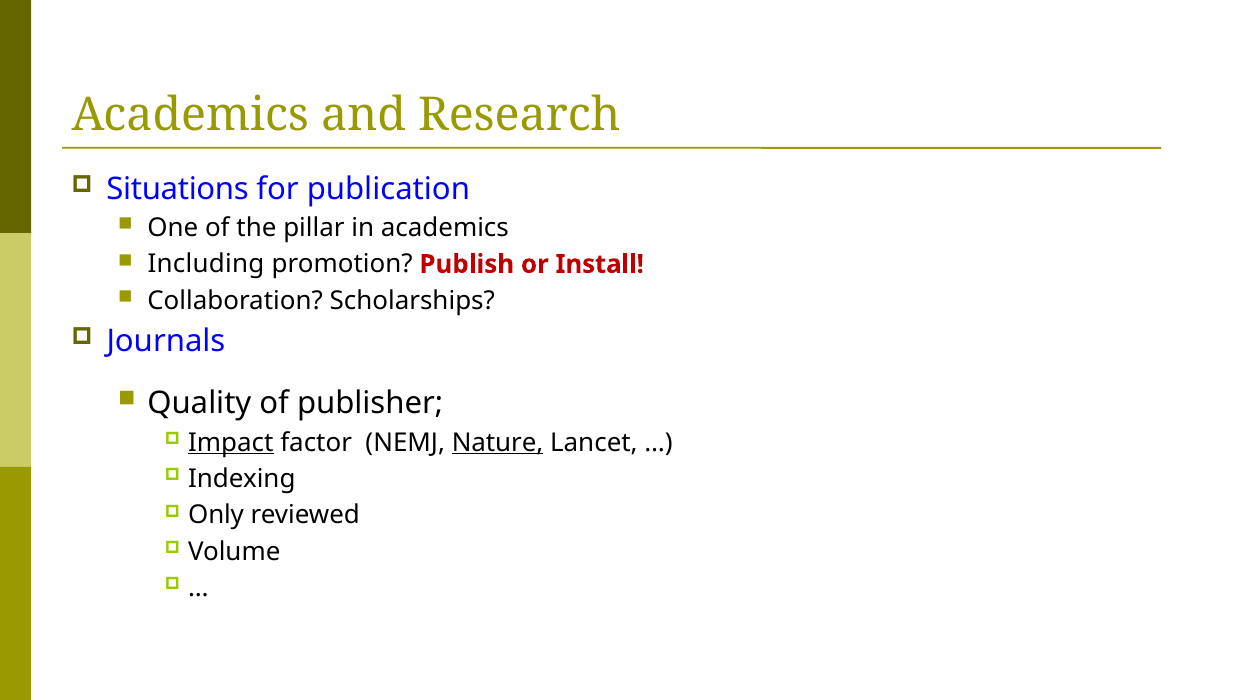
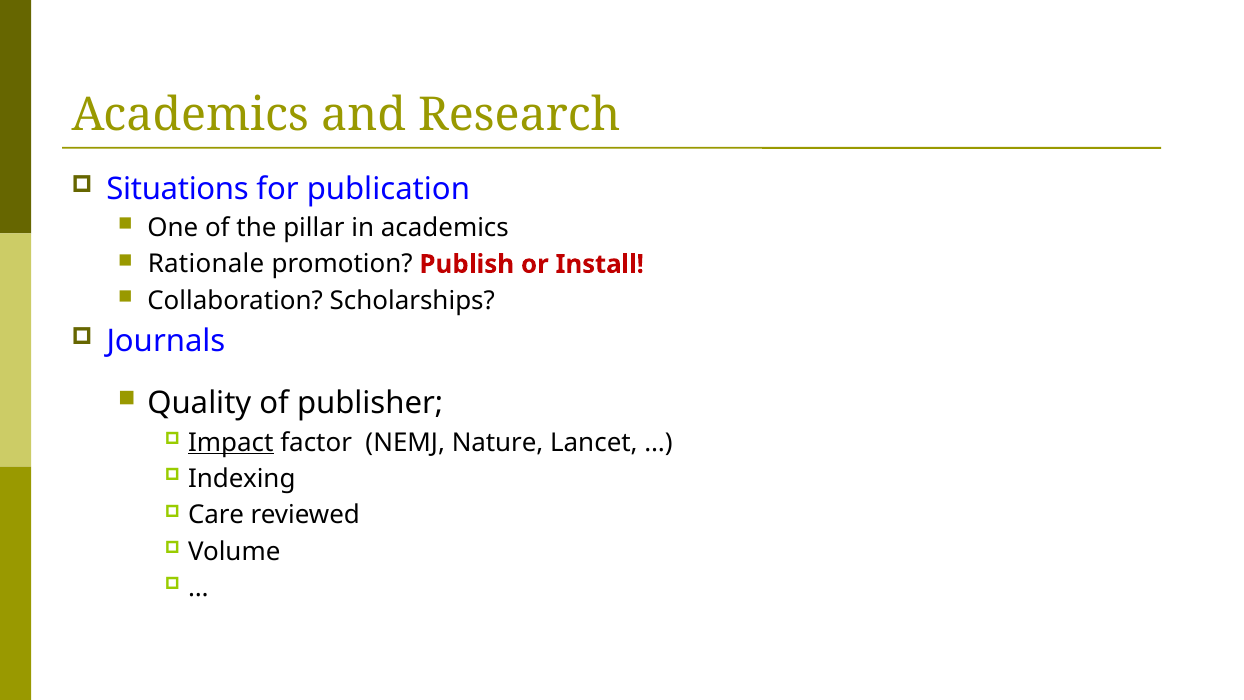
Including: Including -> Rationale
Nature underline: present -> none
Only: Only -> Care
